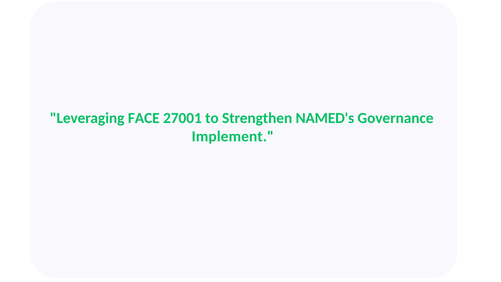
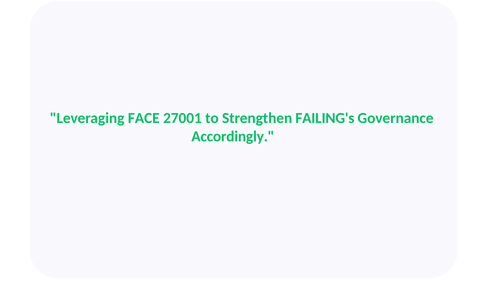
NAMED's: NAMED's -> FAILING's
Implement: Implement -> Accordingly
